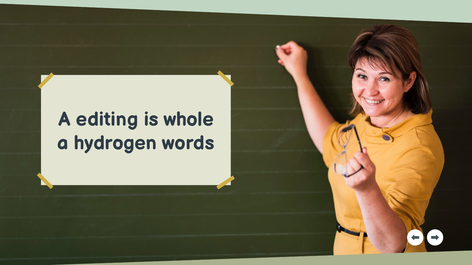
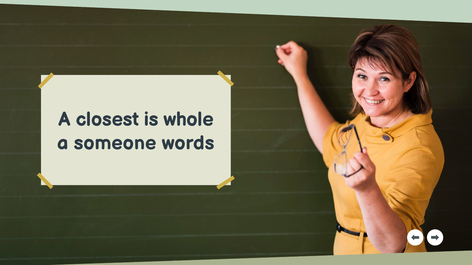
editing: editing -> closest
hydrogen: hydrogen -> someone
